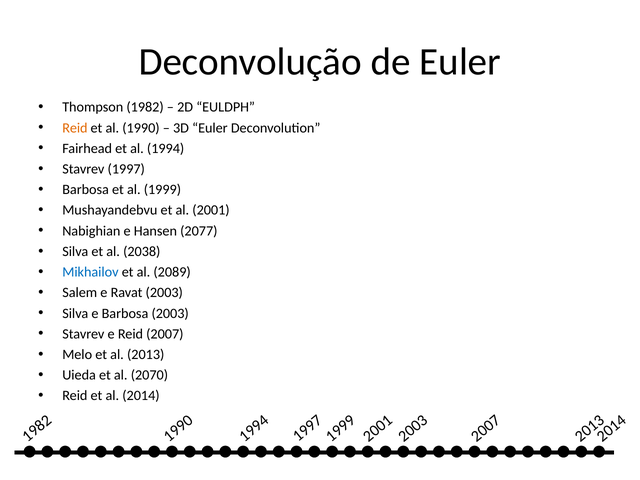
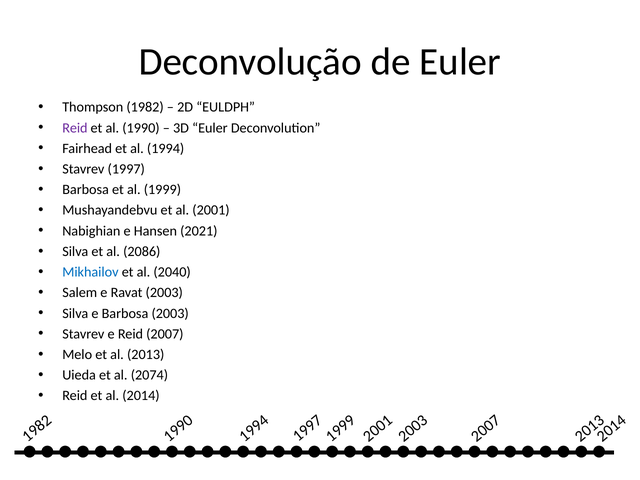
Reid at (75, 128) colour: orange -> purple
2077: 2077 -> 2021
2038: 2038 -> 2086
2089: 2089 -> 2040
2070: 2070 -> 2074
